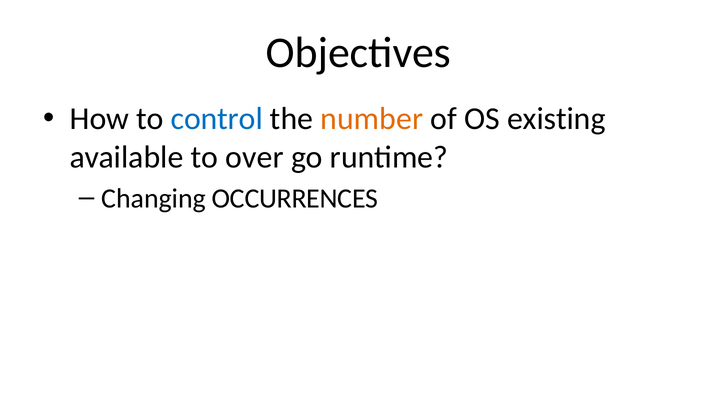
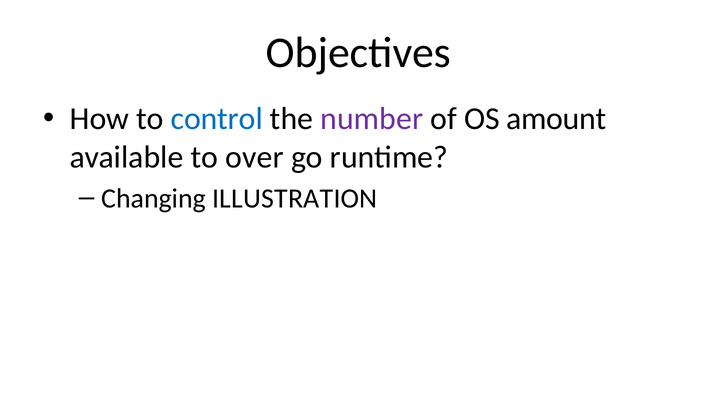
number colour: orange -> purple
existing: existing -> amount
OCCURRENCES: OCCURRENCES -> ILLUSTRATION
